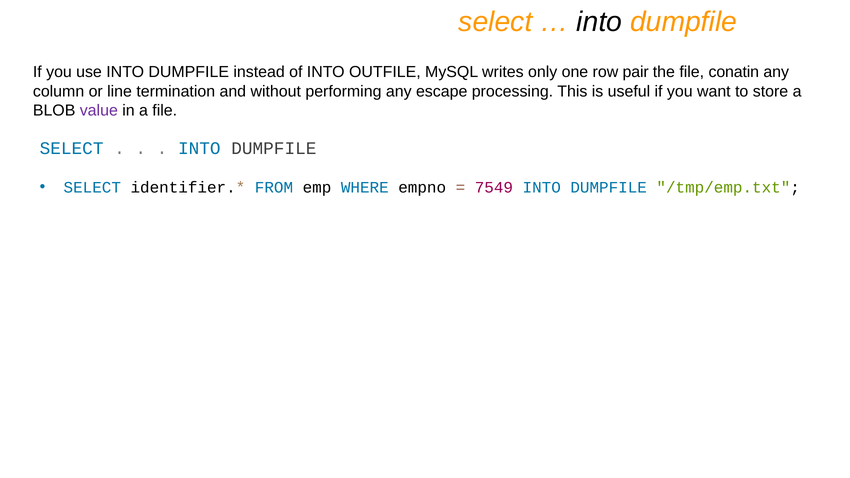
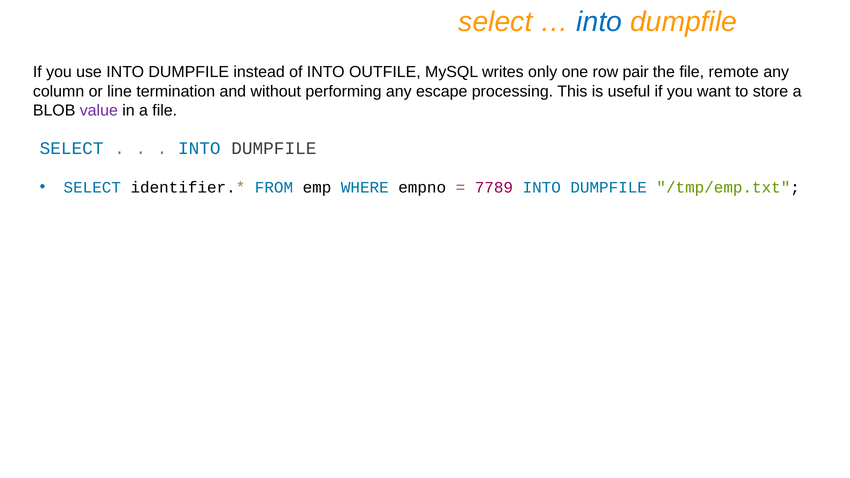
into at (599, 22) colour: black -> blue
conatin: conatin -> remote
7549: 7549 -> 7789
